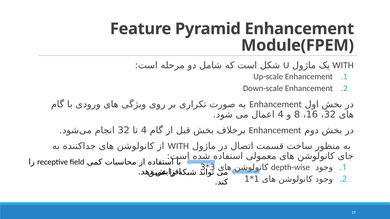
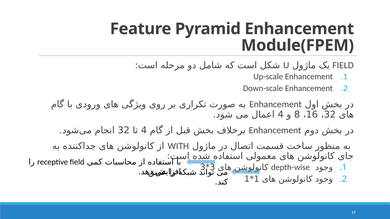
WITH at (343, 65): WITH -> FIELD
